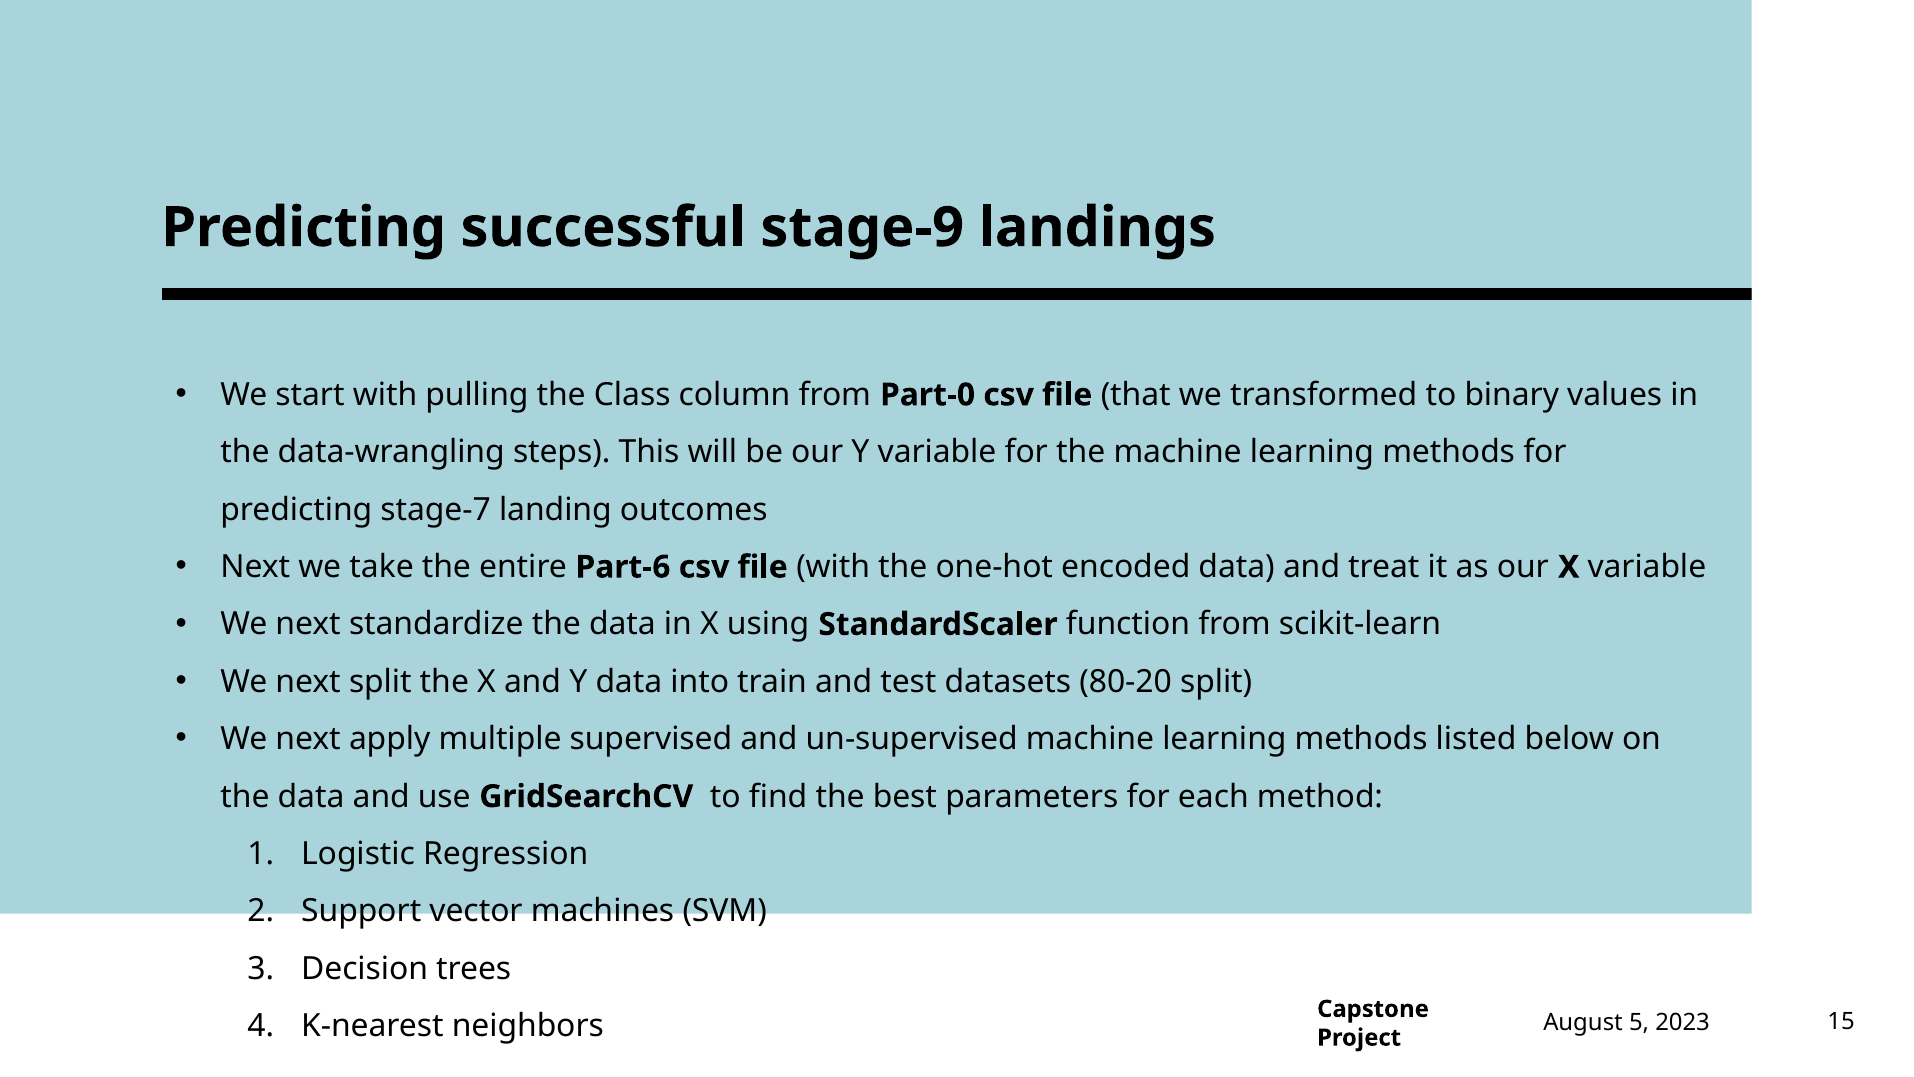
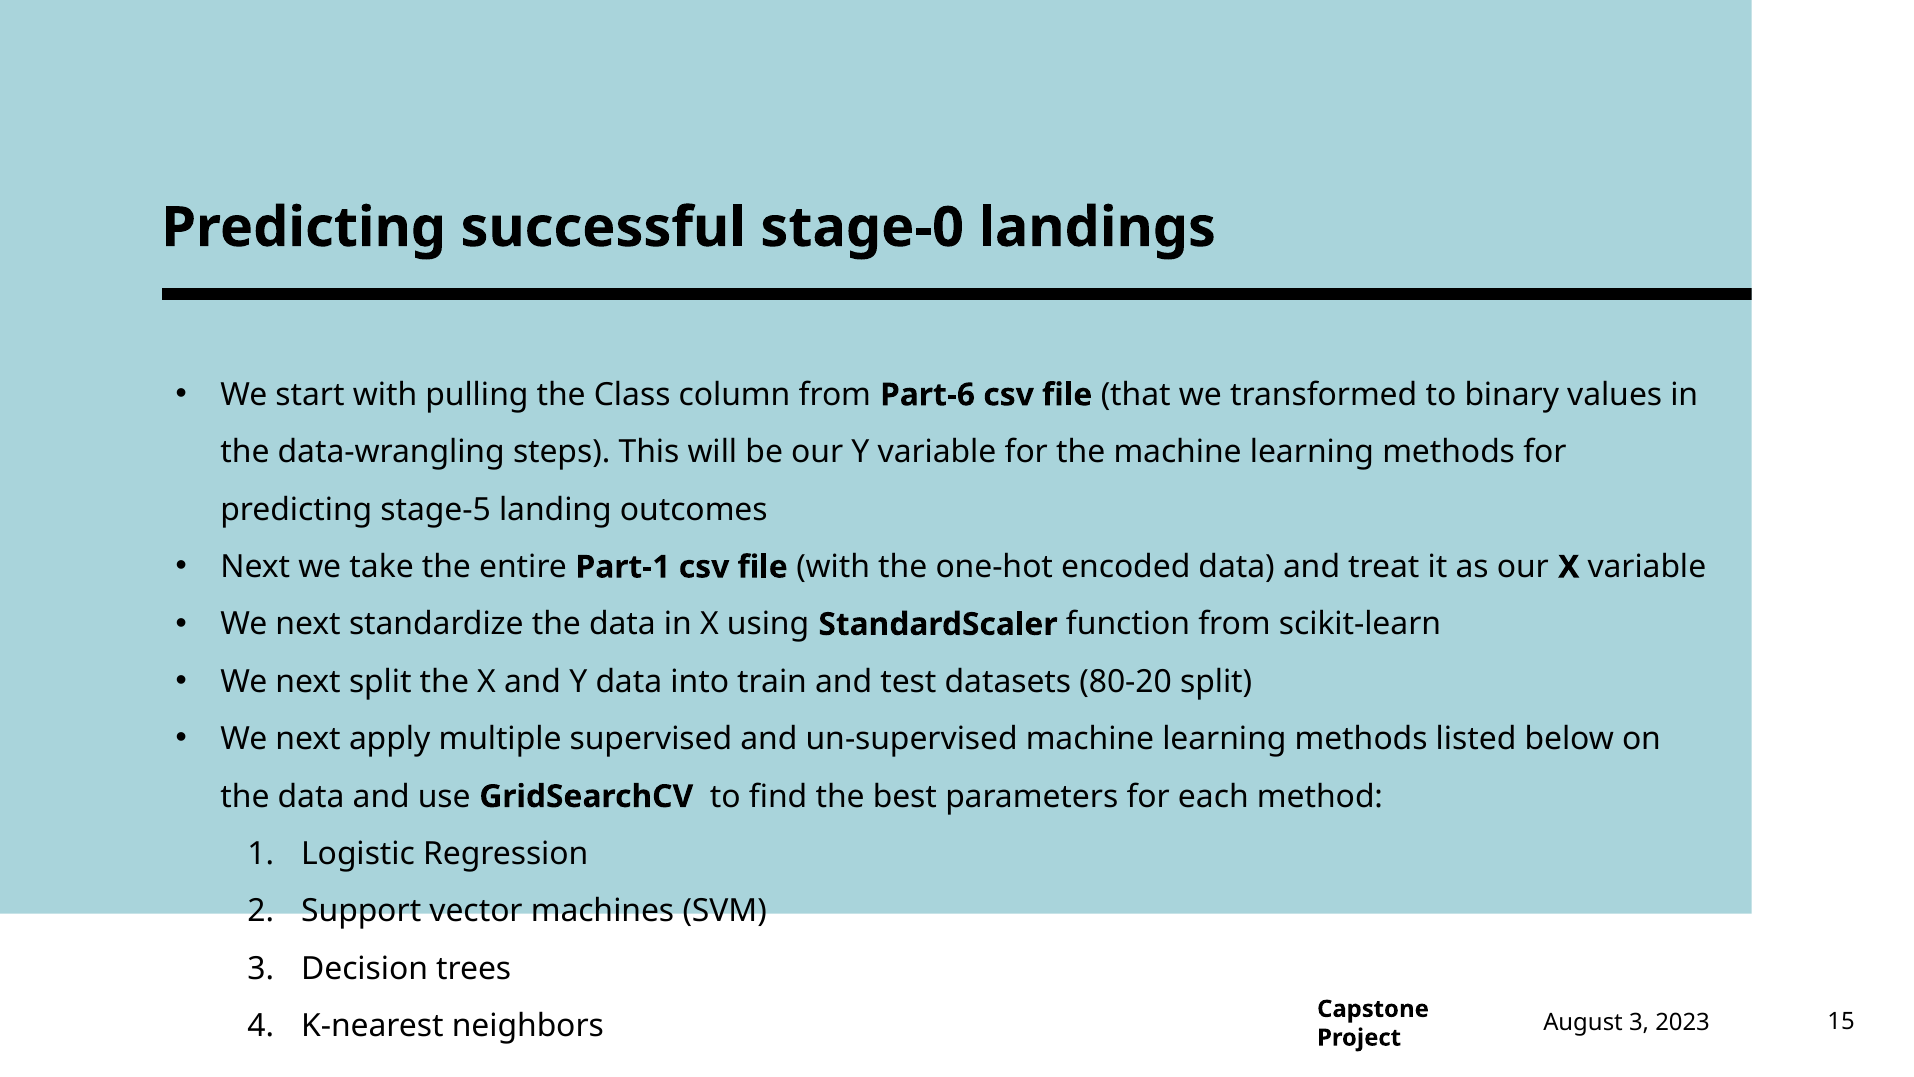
stage-9: stage-9 -> stage-0
Part-0: Part-0 -> Part-6
stage-7: stage-7 -> stage-5
Part-6: Part-6 -> Part-1
August 5: 5 -> 3
